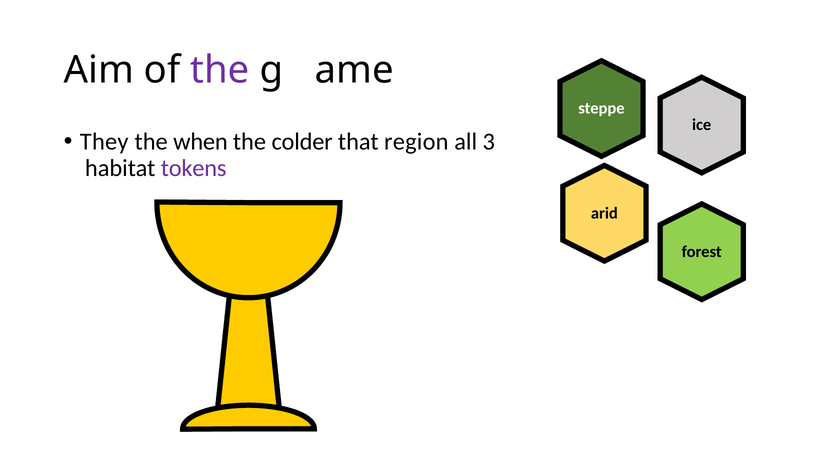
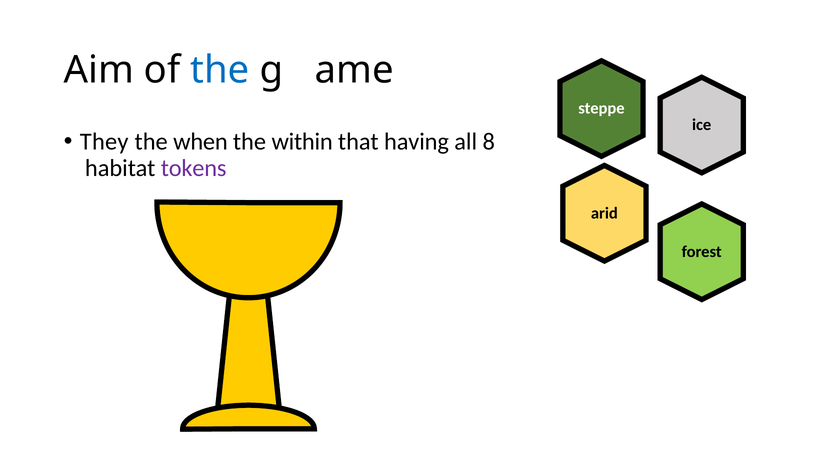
the at (220, 70) colour: purple -> blue
colder: colder -> within
region: region -> having
3: 3 -> 8
